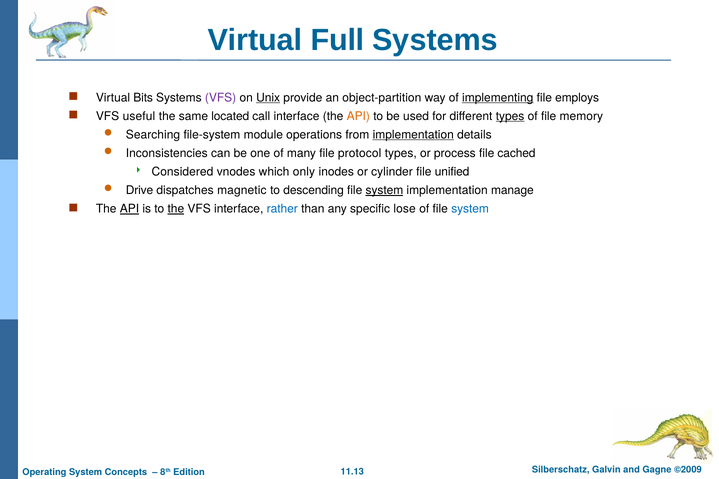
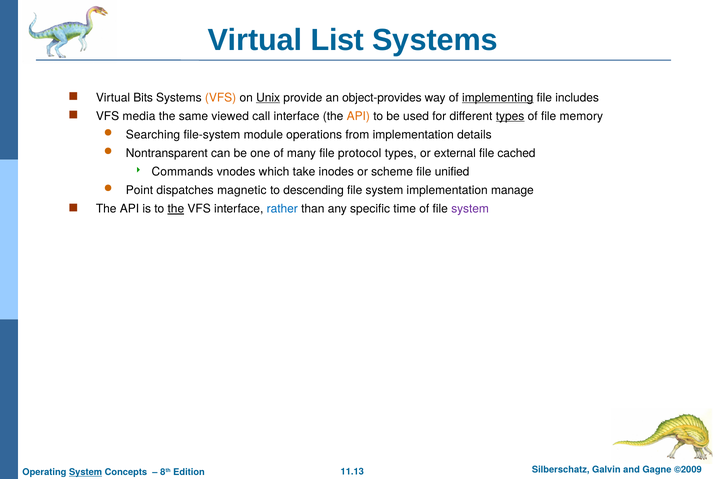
Full: Full -> List
VFS at (221, 98) colour: purple -> orange
object-partition: object-partition -> object-provides
employs: employs -> includes
useful: useful -> media
located: located -> viewed
implementation at (413, 135) underline: present -> none
Inconsistencies: Inconsistencies -> Nontransparent
process: process -> external
Considered: Considered -> Commands
only: only -> take
cylinder: cylinder -> scheme
Drive: Drive -> Point
system at (384, 190) underline: present -> none
API at (129, 209) underline: present -> none
lose: lose -> time
system at (470, 209) colour: blue -> purple
System at (86, 472) underline: none -> present
